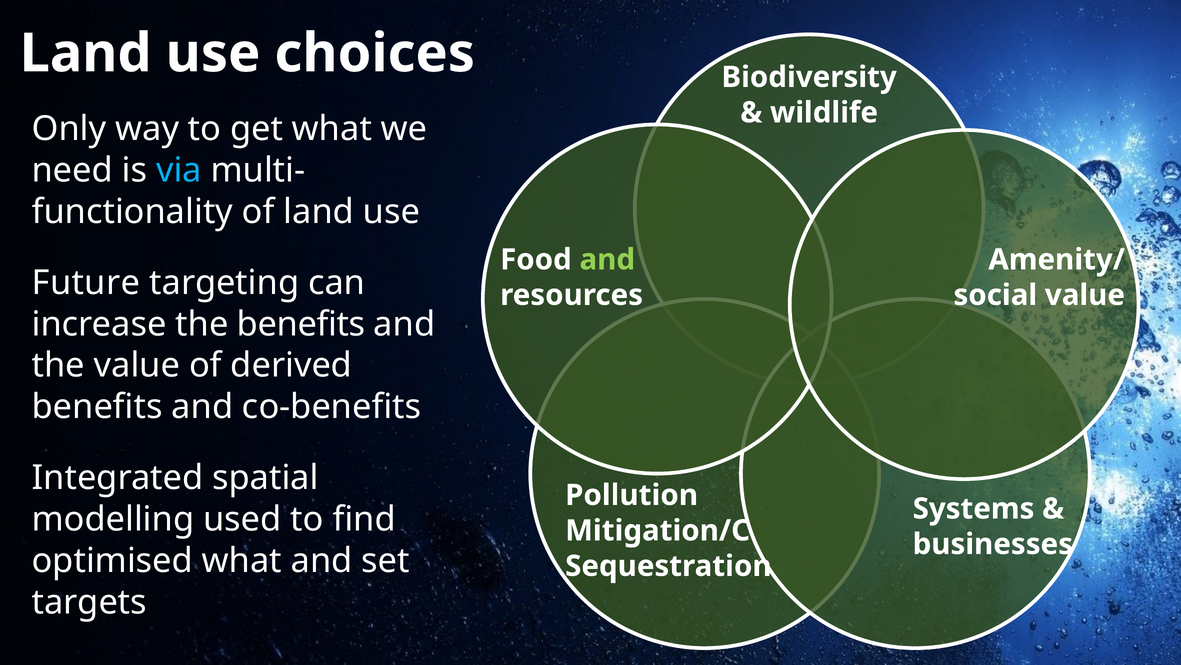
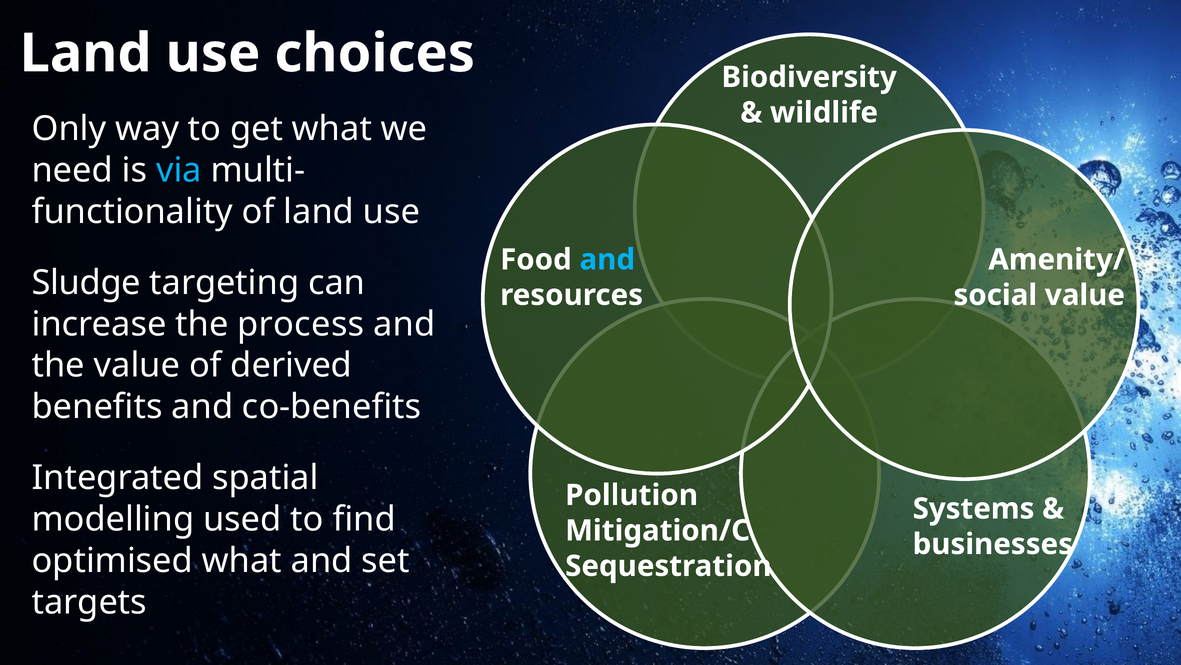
and at (607, 259) colour: light green -> light blue
Future: Future -> Sludge
the benefits: benefits -> process
